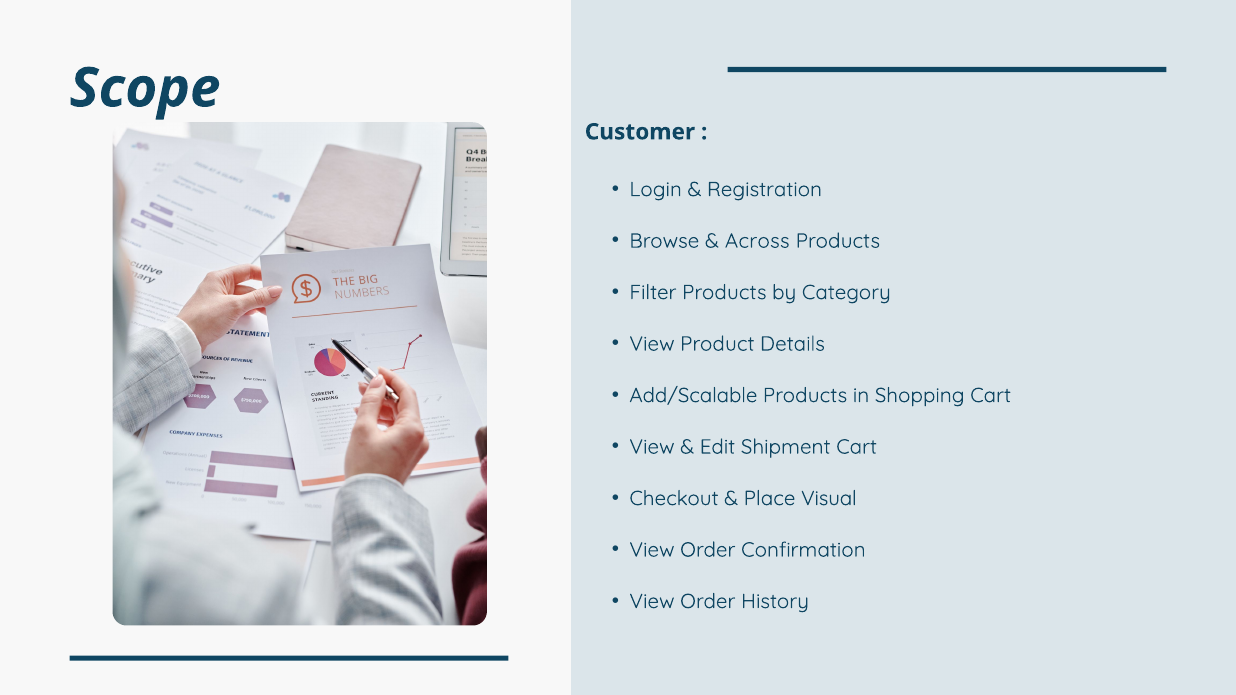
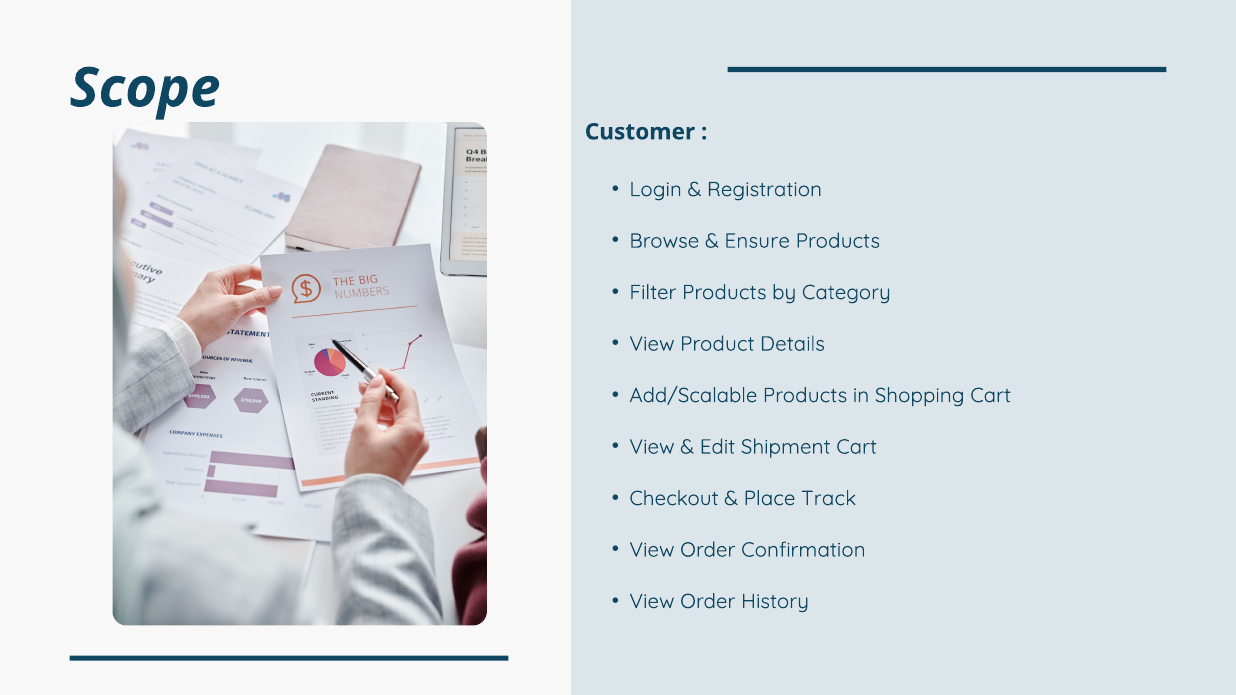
Across: Across -> Ensure
Visual: Visual -> Track
